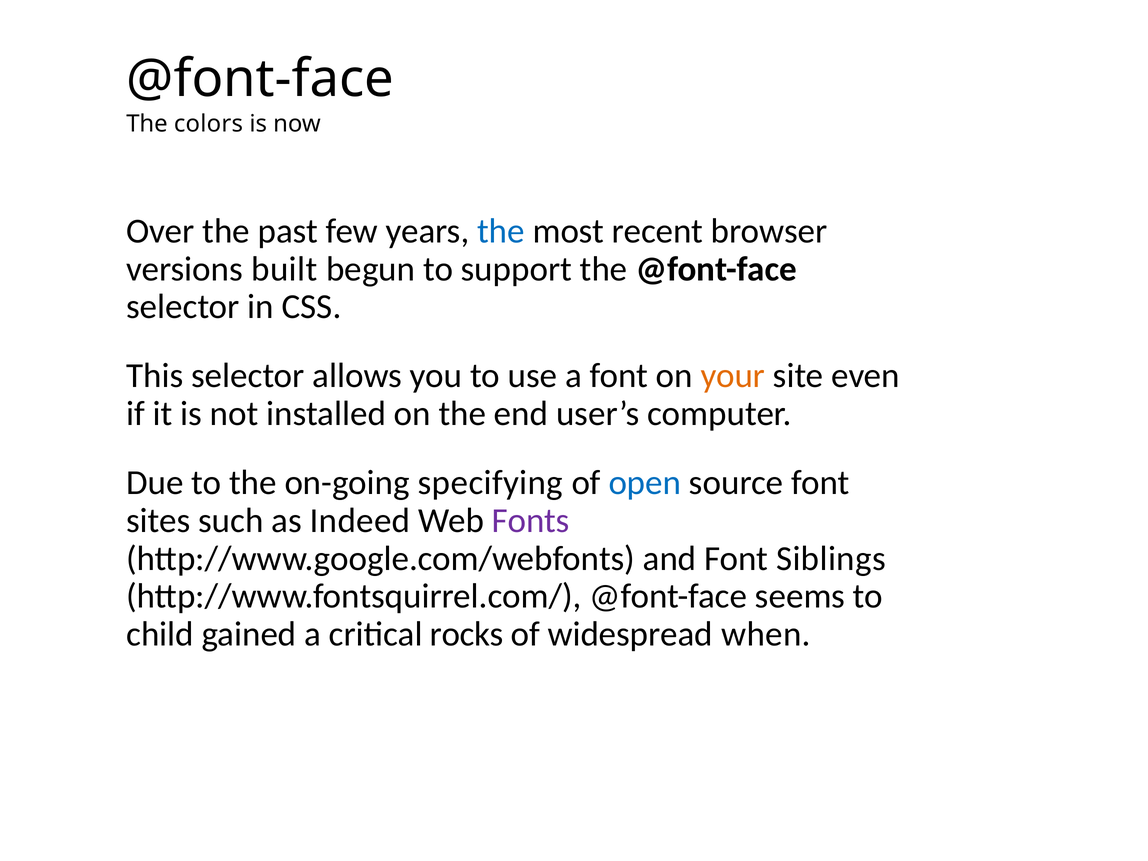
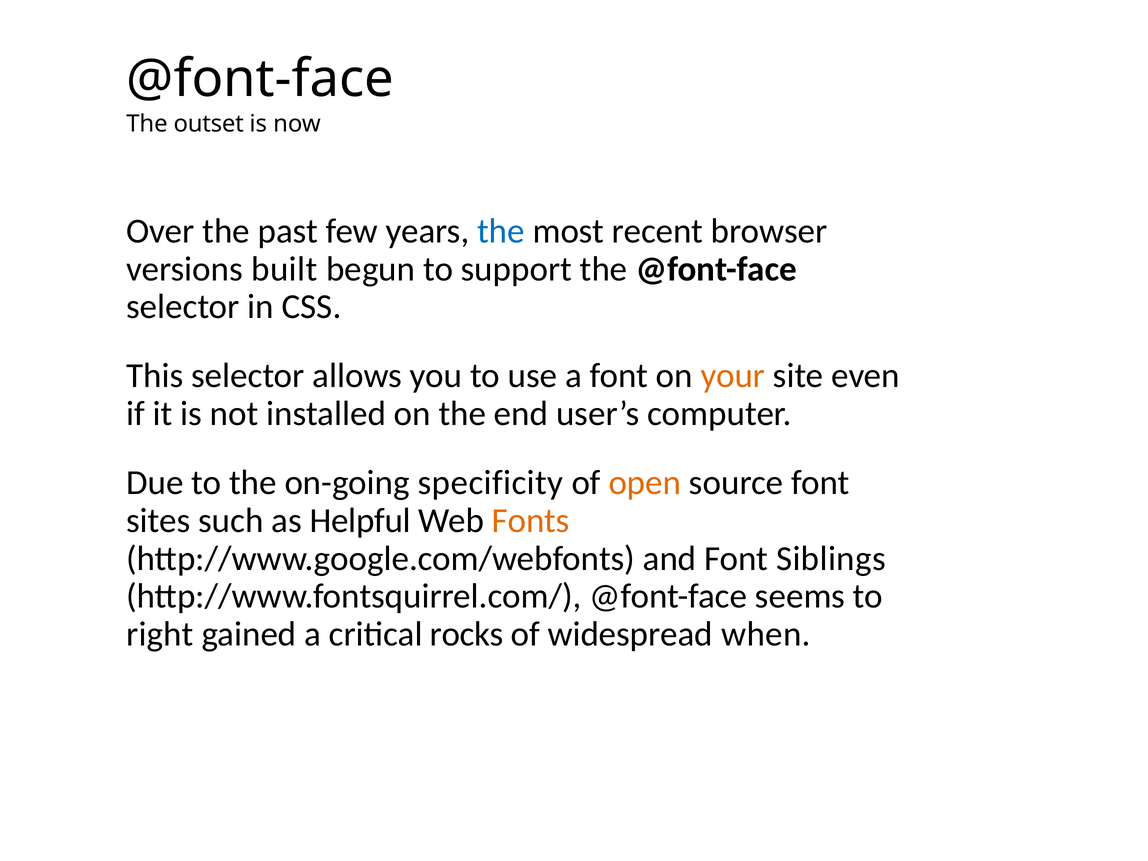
colors: colors -> outset
specifying: specifying -> specificity
open colour: blue -> orange
Indeed: Indeed -> Helpful
Fonts colour: purple -> orange
child: child -> right
